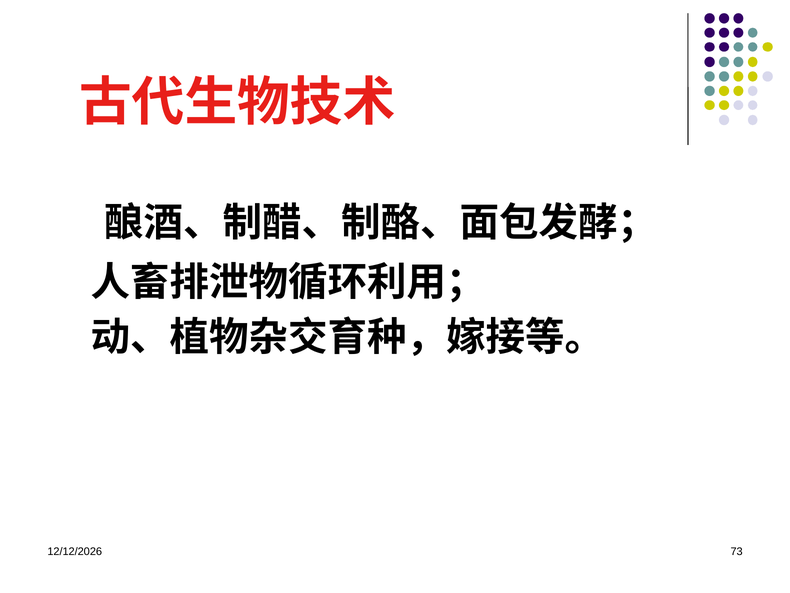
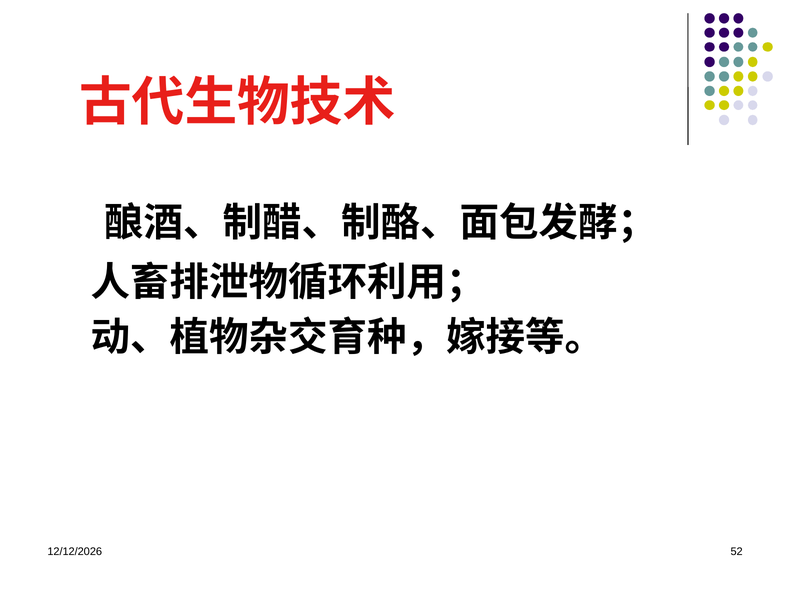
73: 73 -> 52
